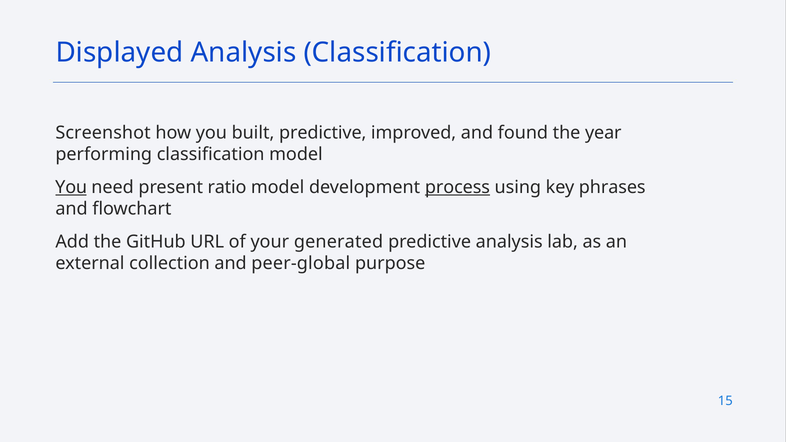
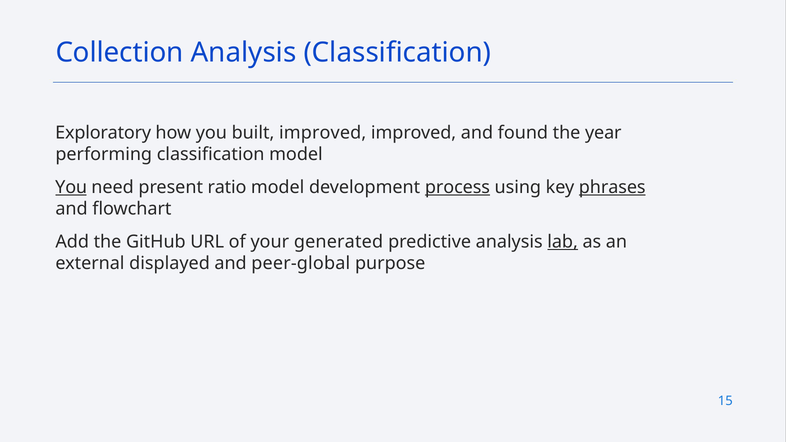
Displayed: Displayed -> Collection
Screenshot: Screenshot -> Exploratory
built predictive: predictive -> improved
phrases underline: none -> present
lab underline: none -> present
collection: collection -> displayed
